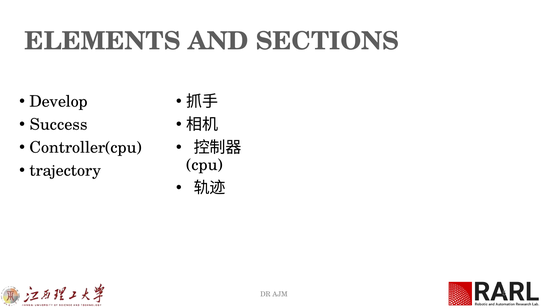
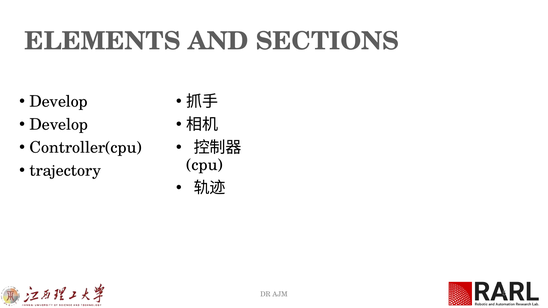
Success at (59, 125): Success -> Develop
